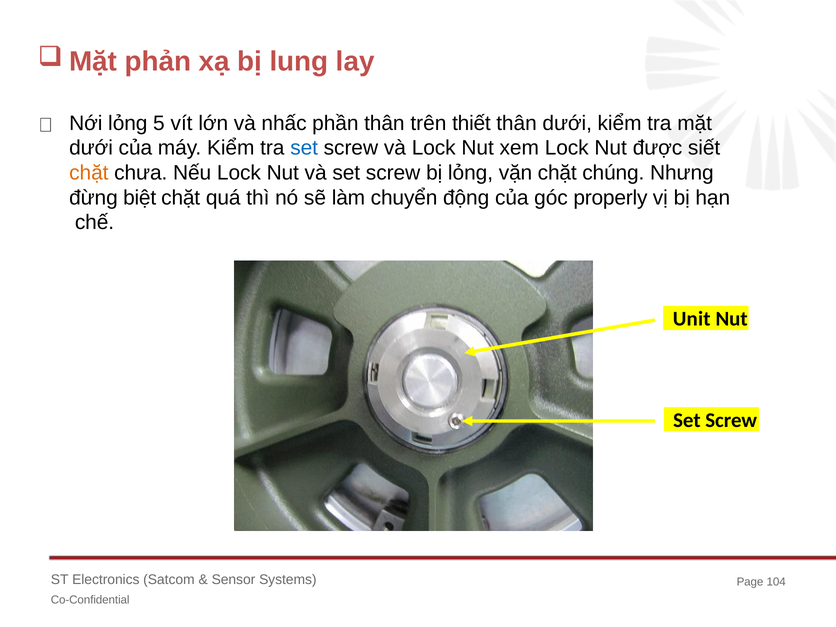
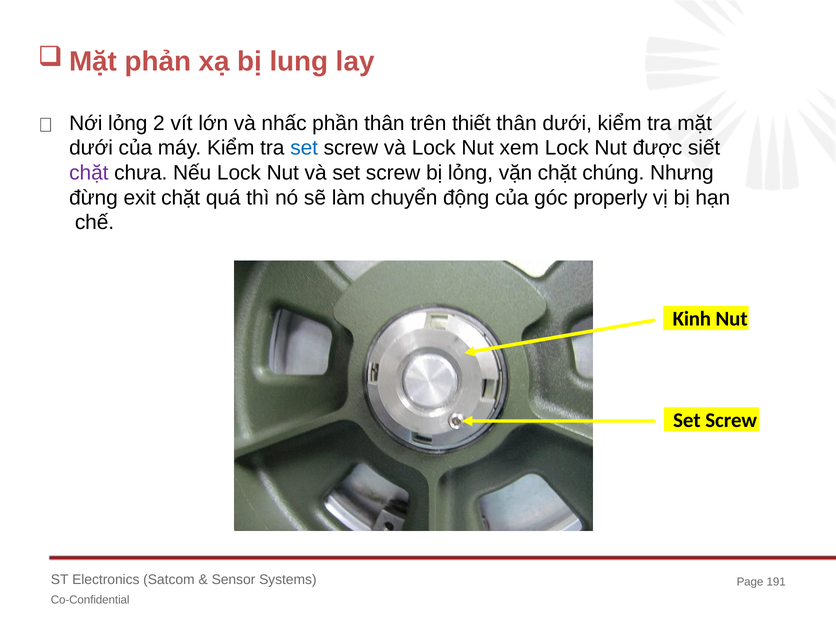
5: 5 -> 2
chặt at (89, 173) colour: orange -> purple
biệt: biệt -> exit
Unit: Unit -> Kinh
104: 104 -> 191
